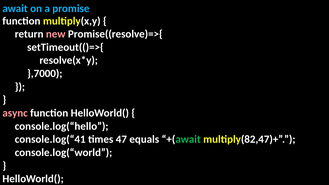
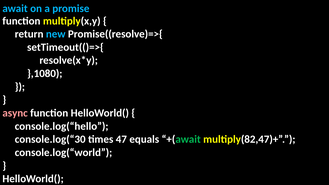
new colour: pink -> light blue
},7000: },7000 -> },1080
console.log(“41: console.log(“41 -> console.log(“30
